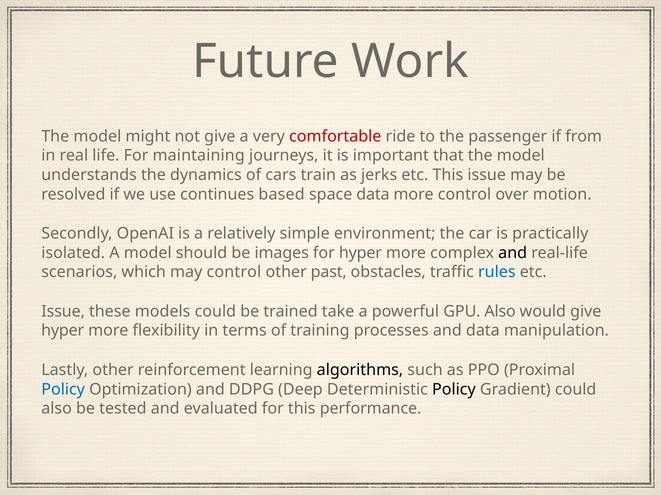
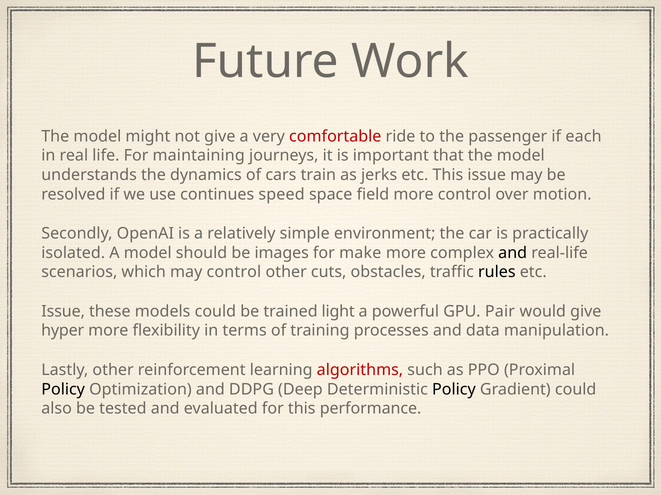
from: from -> each
based: based -> speed
space data: data -> field
for hyper: hyper -> make
past: past -> cuts
rules colour: blue -> black
take: take -> light
GPU Also: Also -> Pair
algorithms colour: black -> red
Policy at (63, 390) colour: blue -> black
